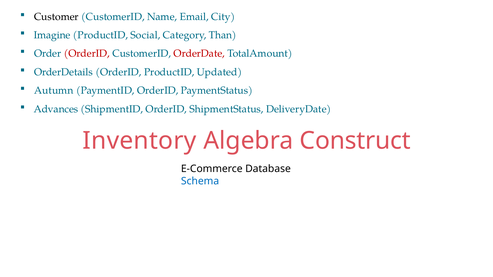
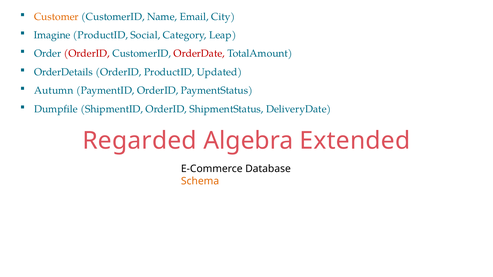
Customer colour: black -> orange
Than: Than -> Leap
Advances: Advances -> Dumpfile
Inventory: Inventory -> Regarded
Construct: Construct -> Extended
Schema colour: blue -> orange
